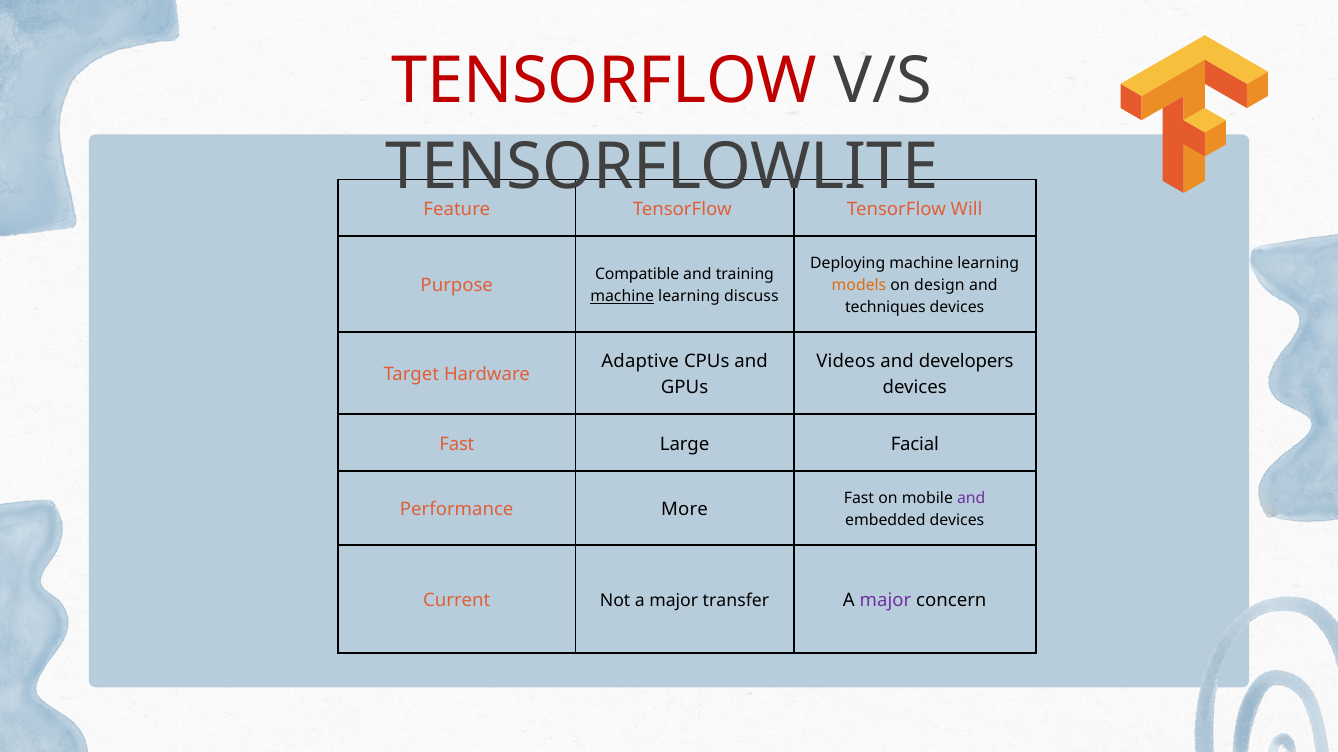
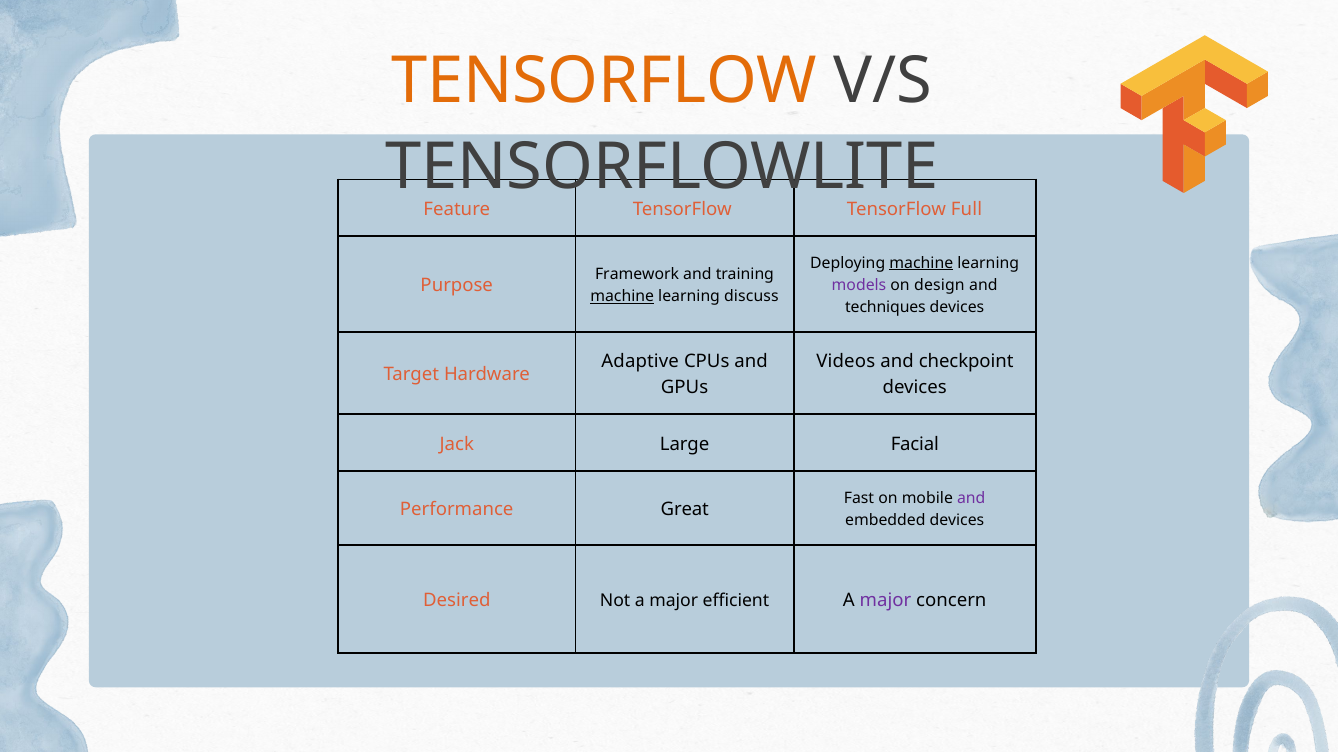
TENSORFLOW at (604, 81) colour: red -> orange
Will: Will -> Full
machine at (921, 263) underline: none -> present
Compatible: Compatible -> Framework
models colour: orange -> purple
developers: developers -> checkpoint
Fast at (457, 444): Fast -> Jack
More: More -> Great
Current: Current -> Desired
transfer: transfer -> efficient
